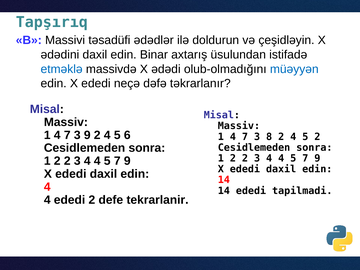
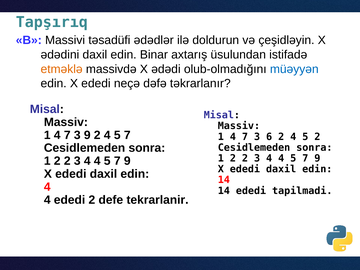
etməklə colour: blue -> orange
2 4 5 6: 6 -> 7
8: 8 -> 6
